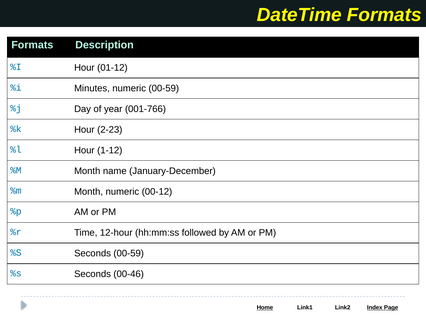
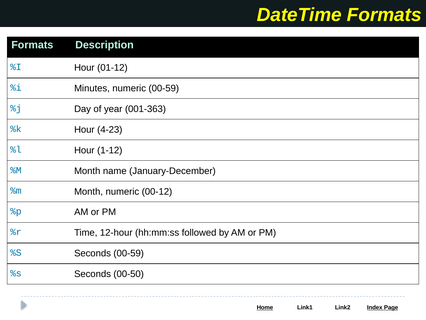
001-766: 001-766 -> 001-363
2-23: 2-23 -> 4-23
00-46: 00-46 -> 00-50
